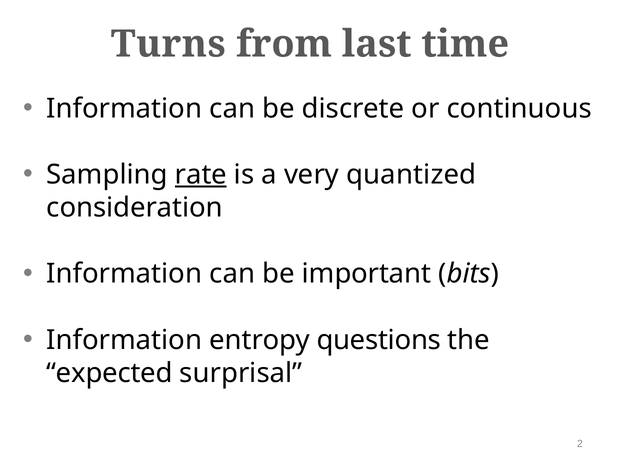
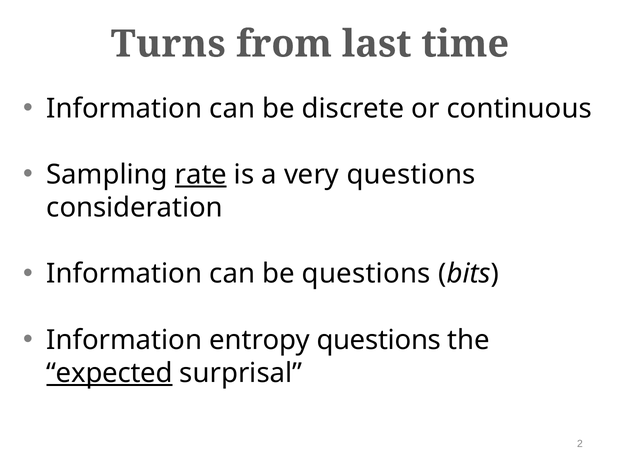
very quantized: quantized -> questions
be important: important -> questions
expected underline: none -> present
